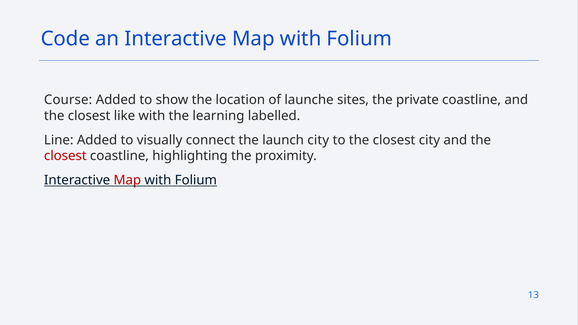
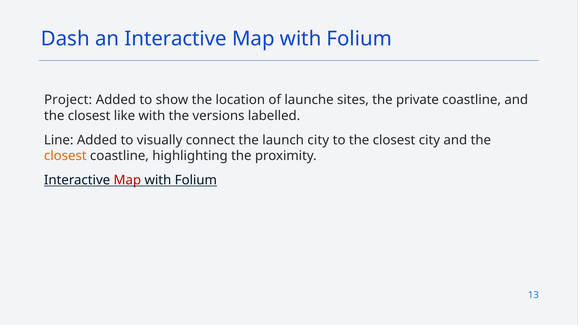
Code: Code -> Dash
Course: Course -> Project
learning: learning -> versions
closest at (65, 156) colour: red -> orange
